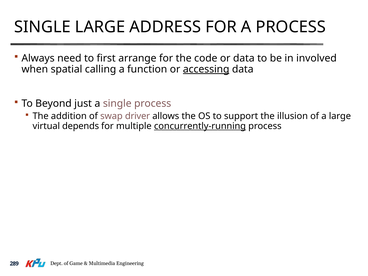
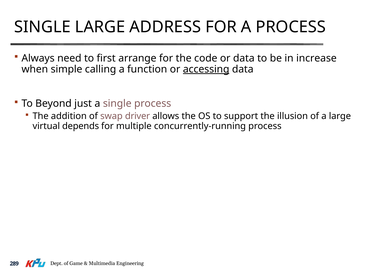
involved: involved -> increase
spatial: spatial -> simple
concurrently-running underline: present -> none
